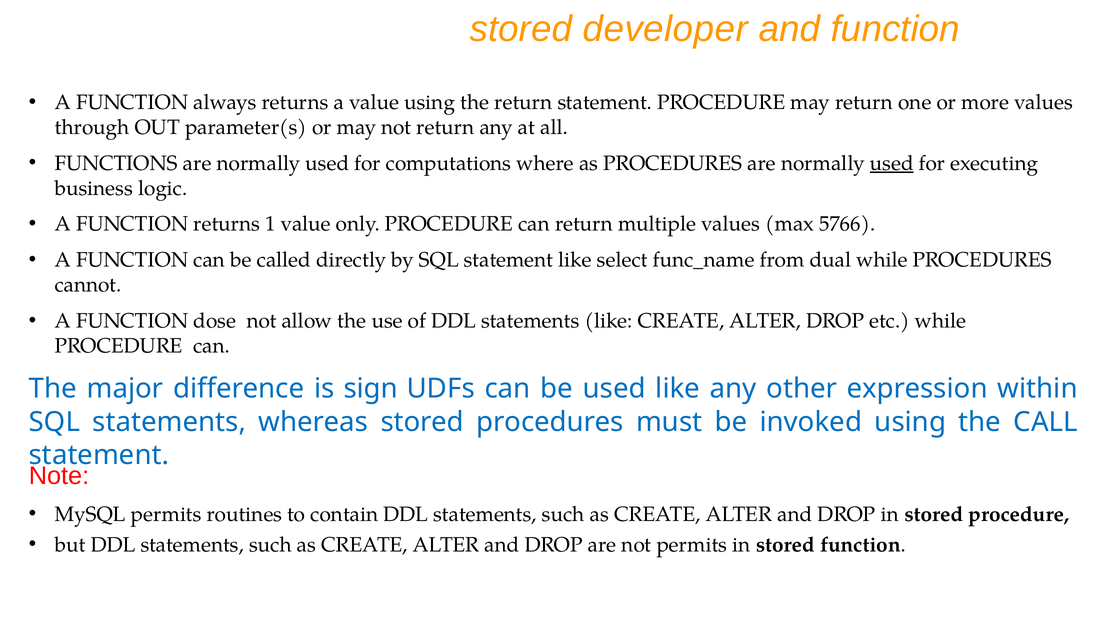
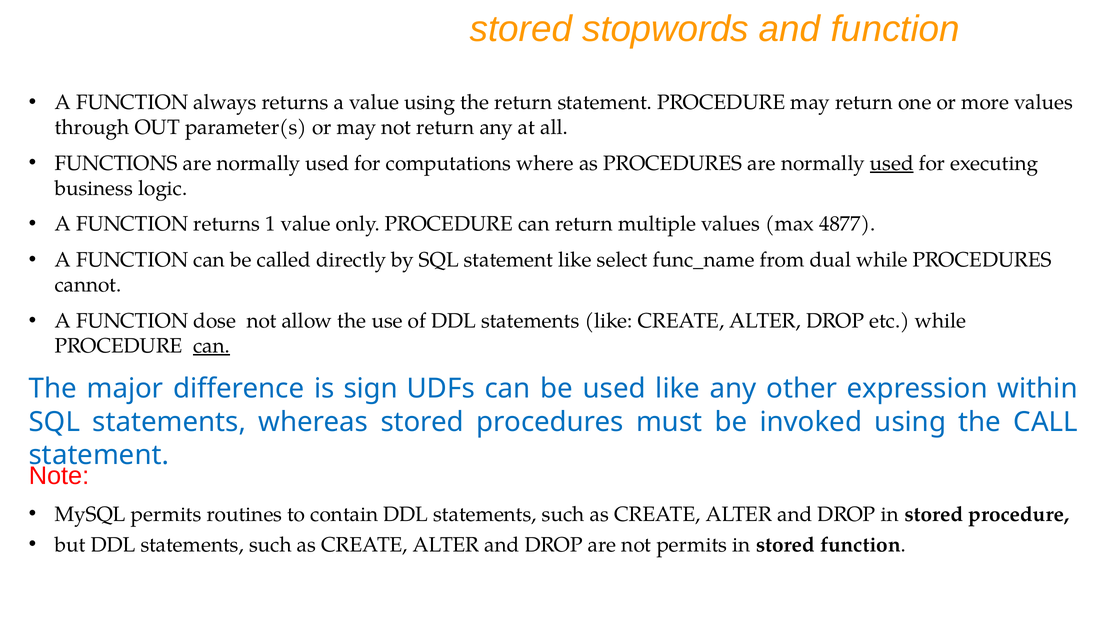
developer: developer -> stopwords
5766: 5766 -> 4877
can at (211, 346) underline: none -> present
